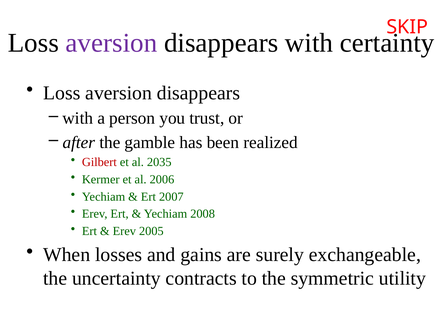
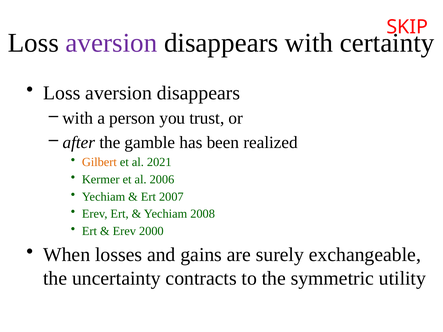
Gilbert colour: red -> orange
2035: 2035 -> 2021
2005: 2005 -> 2000
